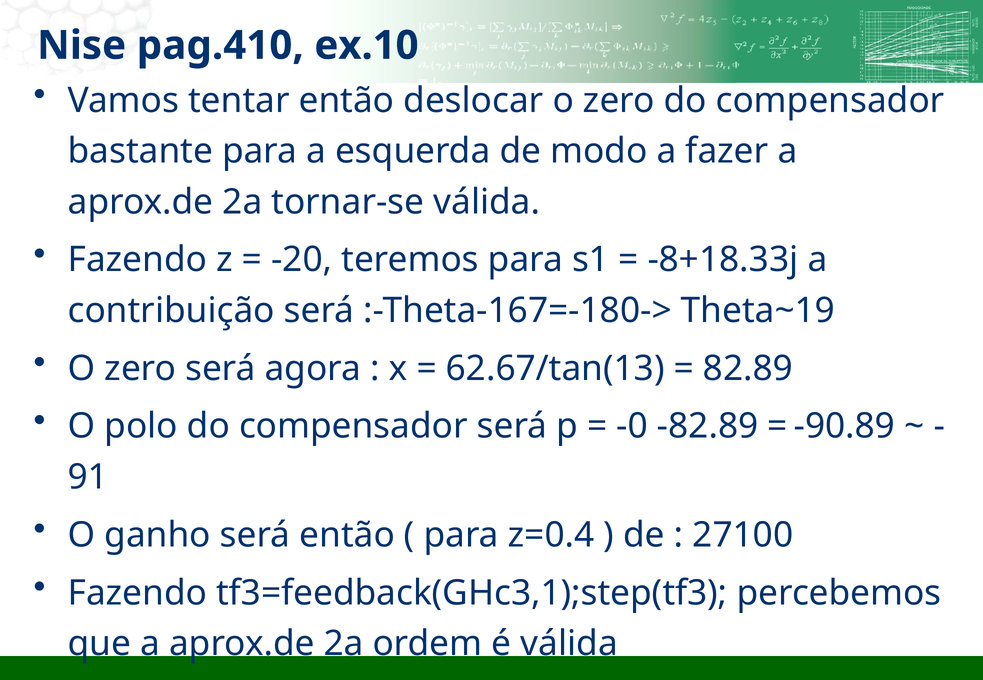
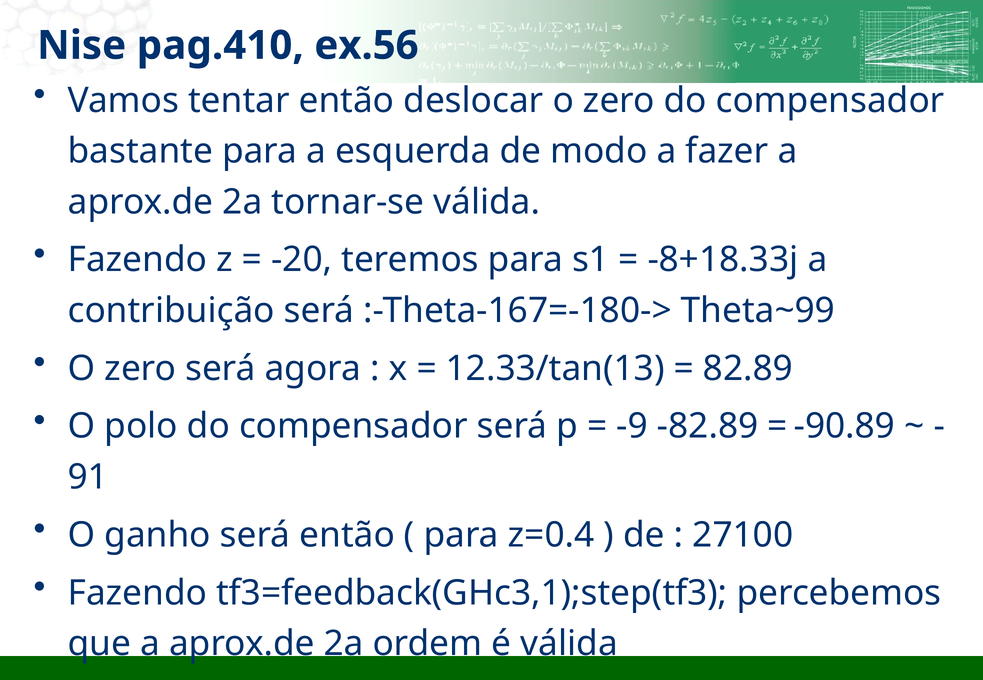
ex.10: ex.10 -> ex.56
Theta~19: Theta~19 -> Theta~99
62.67/tan(13: 62.67/tan(13 -> 12.33/tan(13
-0: -0 -> -9
